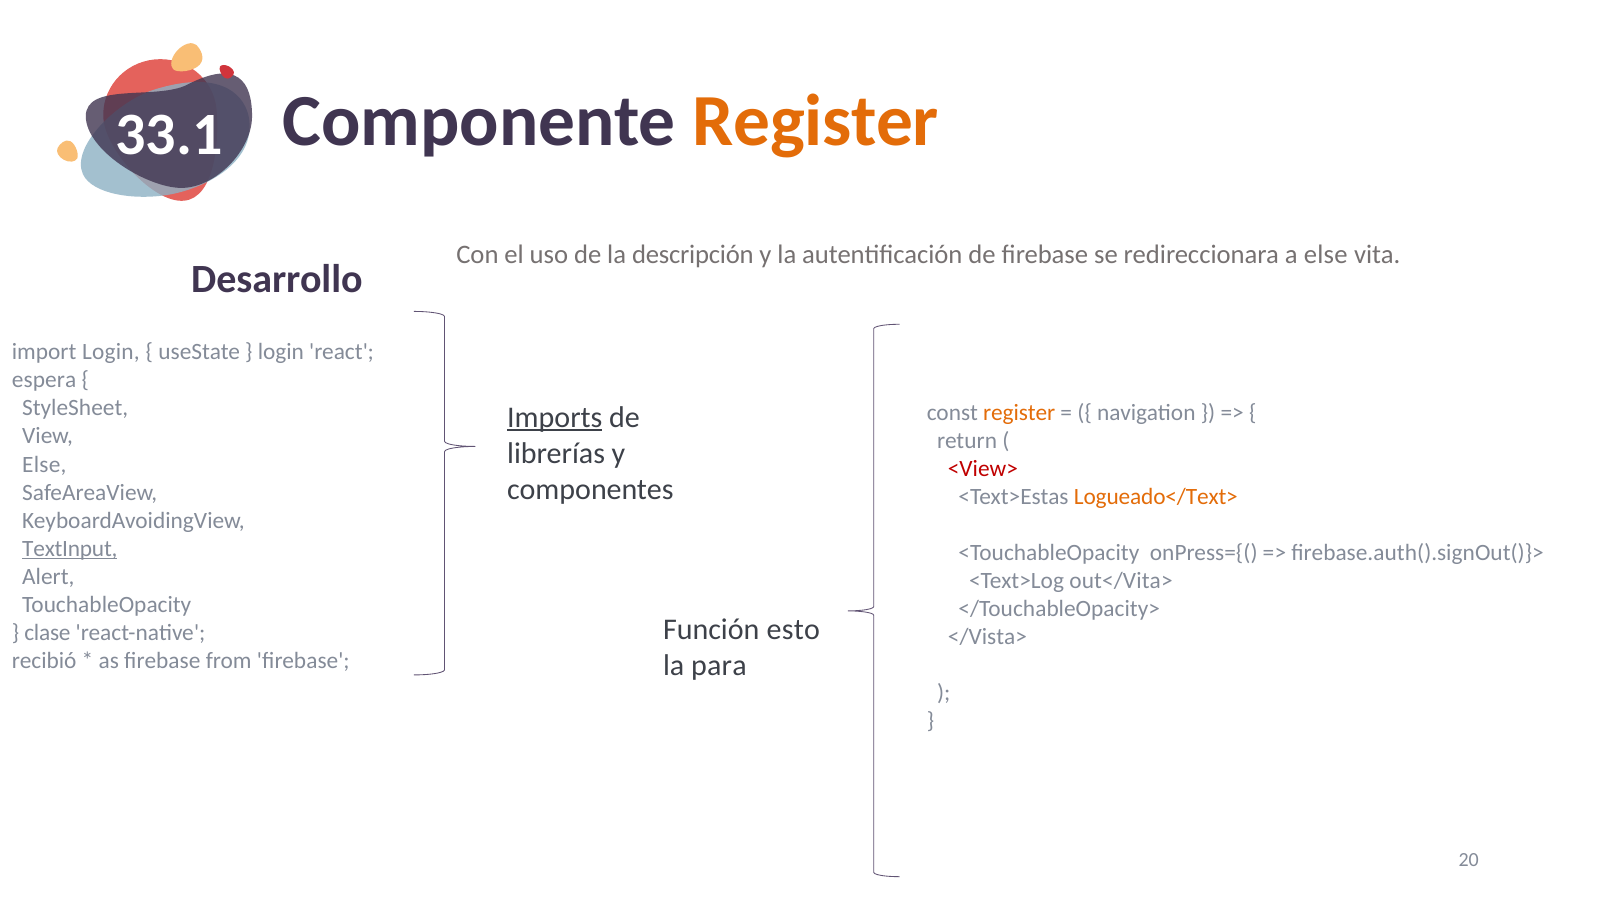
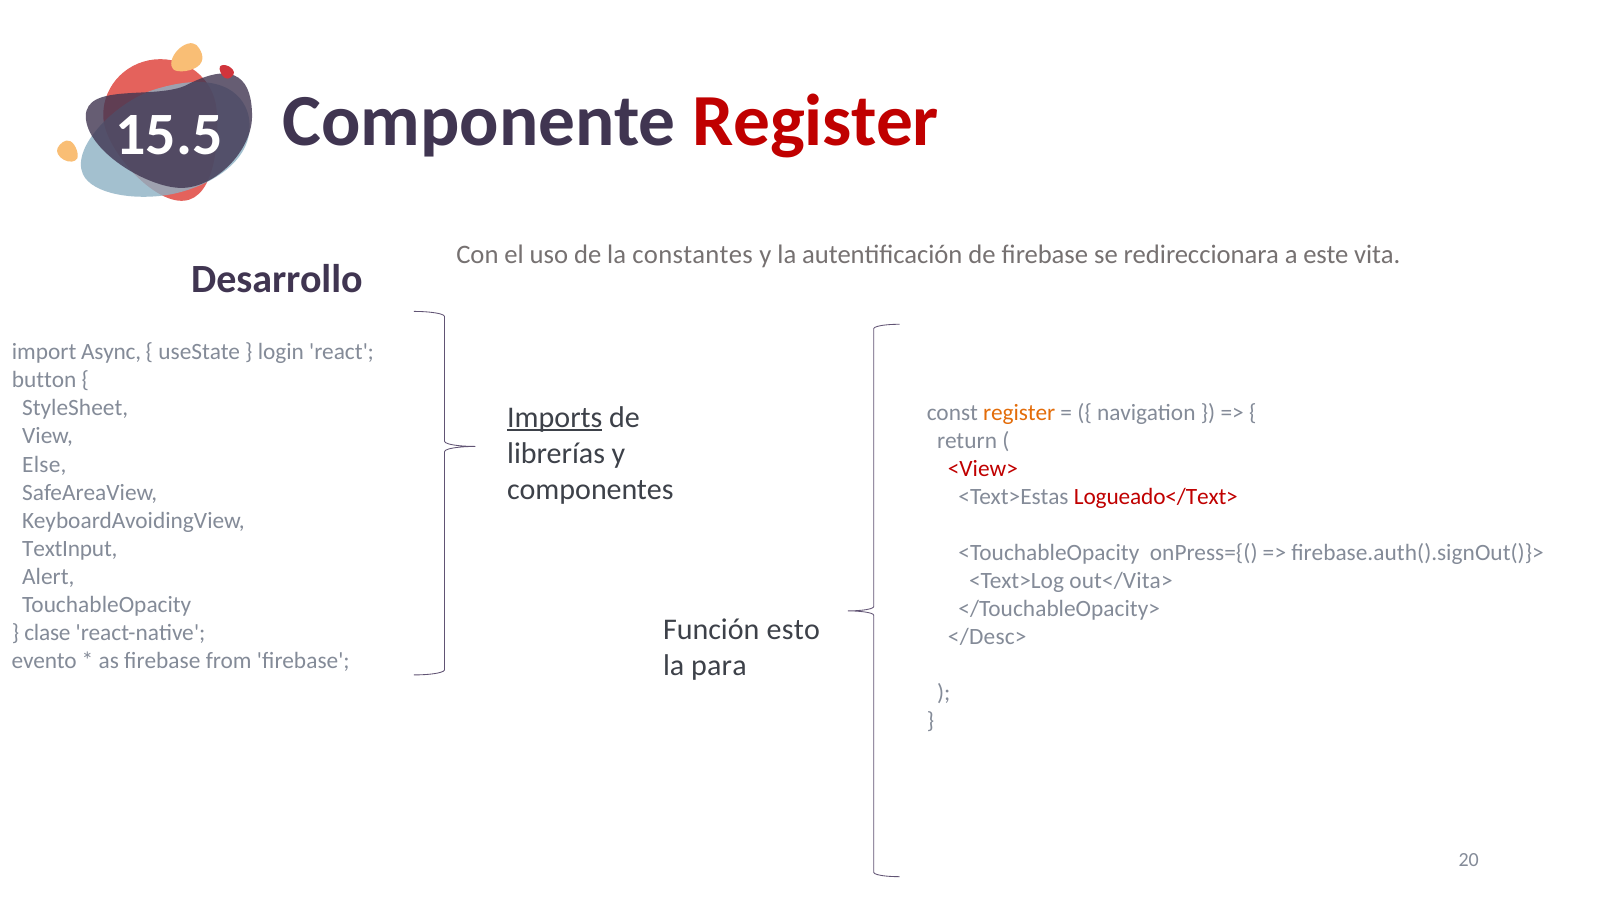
33.1: 33.1 -> 15.5
Register at (816, 121) colour: orange -> red
descripción: descripción -> constantes
a else: else -> este
import Login: Login -> Async
espera: espera -> button
Logueado</Text> colour: orange -> red
TextInput underline: present -> none
</Vista>: </Vista> -> </Desc>
recibió: recibió -> evento
